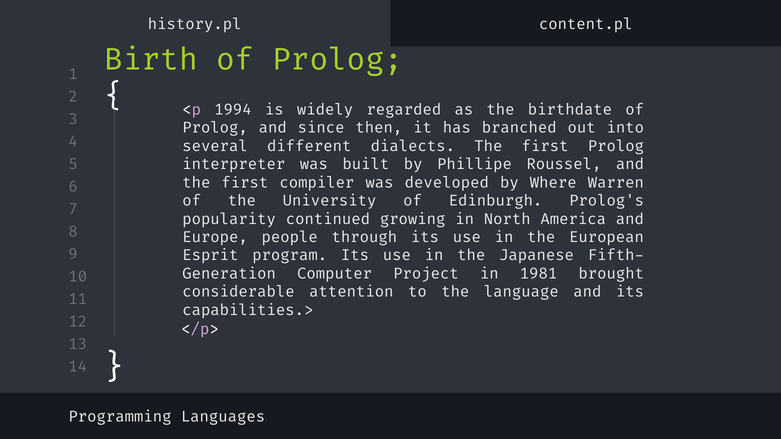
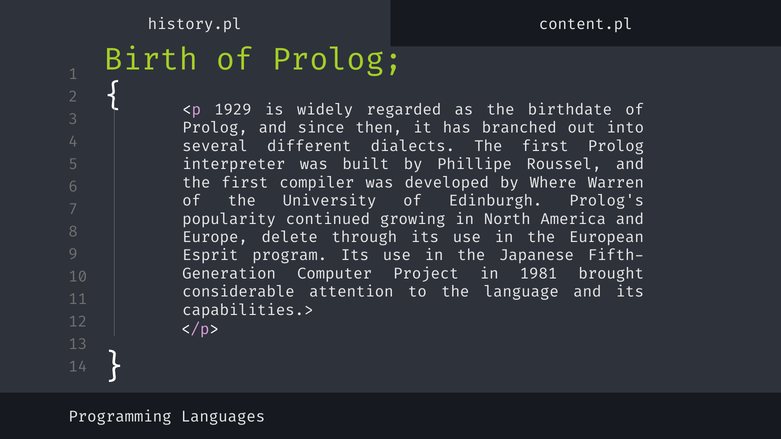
1994: 1994 -> 1929
people: people -> delete
